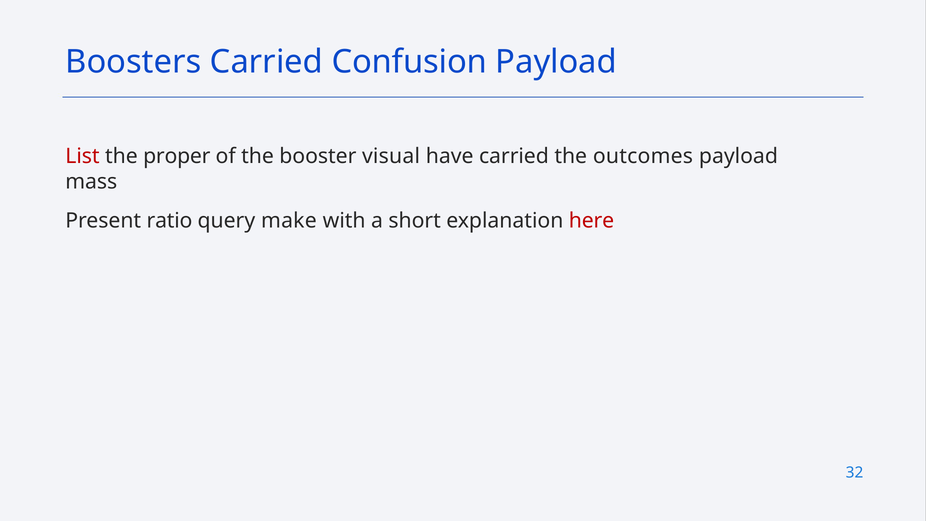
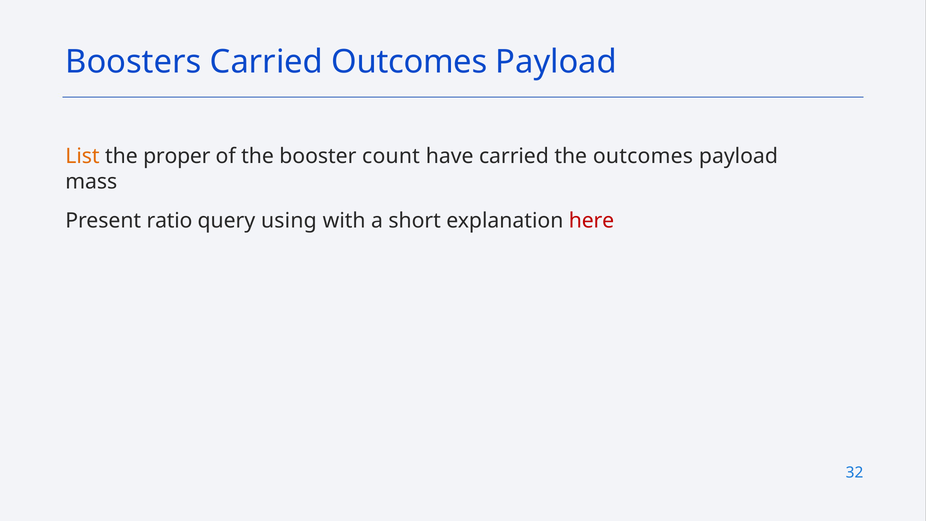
Carried Confusion: Confusion -> Outcomes
List colour: red -> orange
visual: visual -> count
make: make -> using
